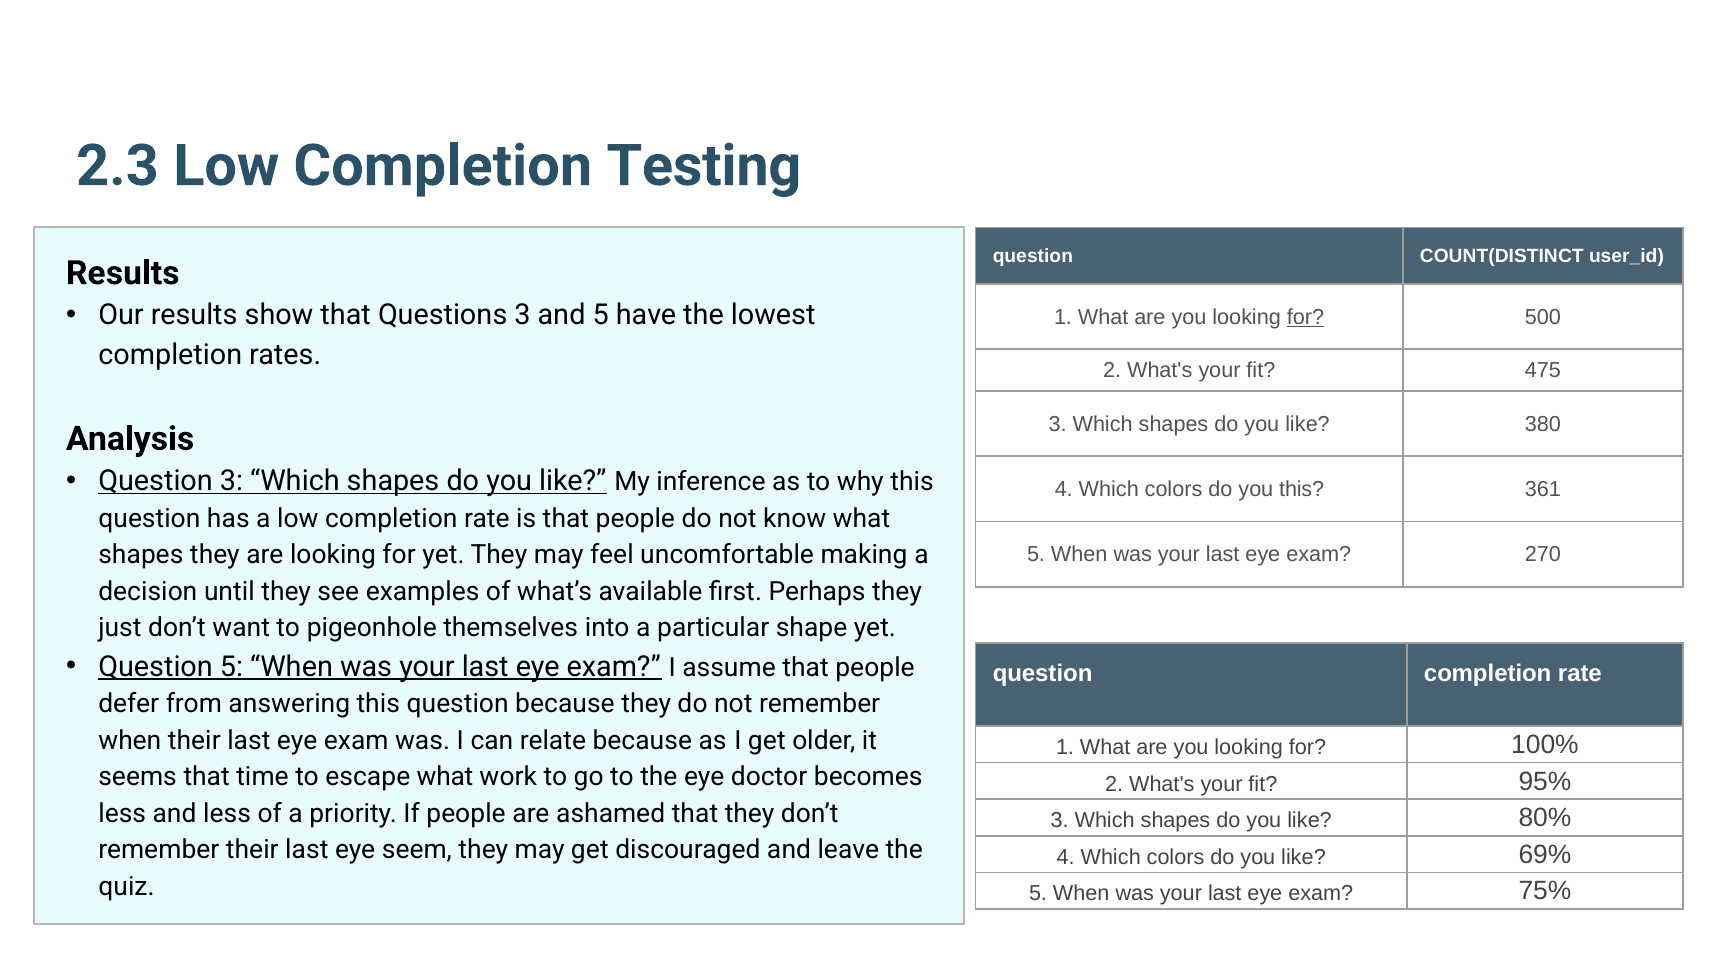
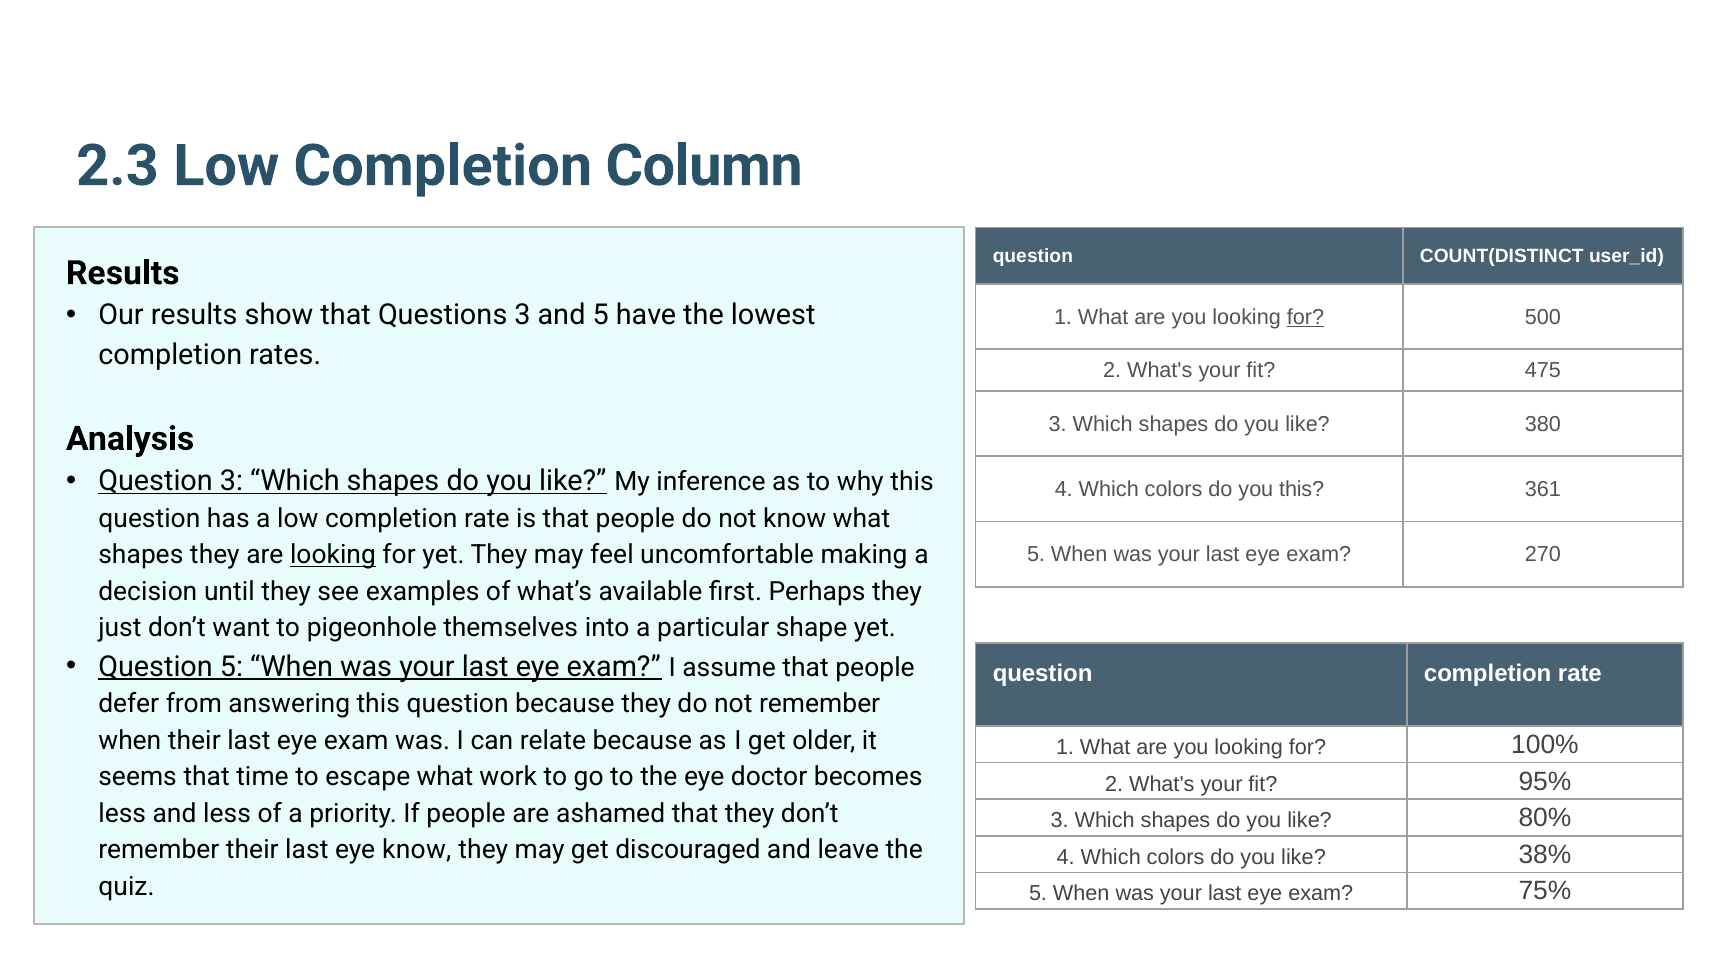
Testing: Testing -> Column
looking at (333, 555) underline: none -> present
eye seem: seem -> know
69%: 69% -> 38%
